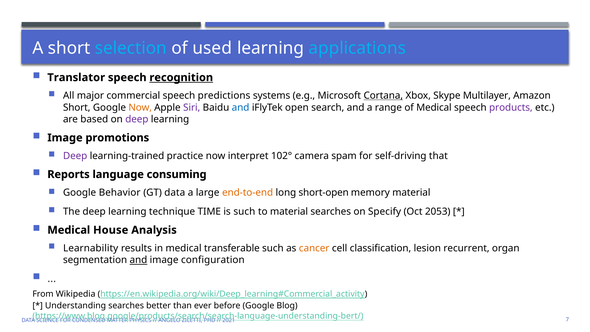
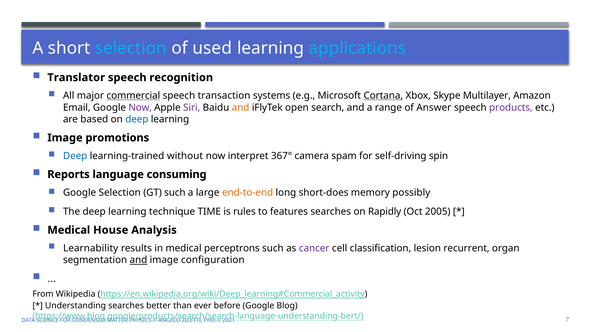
recognition underline: present -> none
commercial underline: none -> present
predictions: predictions -> transaction
Short at (77, 107): Short -> Email
Now at (140, 107) colour: orange -> purple
and at (241, 107) colour: blue -> orange
of Medical: Medical -> Answer
deep at (137, 119) colour: purple -> blue
Deep at (75, 156) colour: purple -> blue
practice: practice -> without
102°: 102° -> 367°
that: that -> spin
Google Behavior: Behavior -> Selection
GT data: data -> such
short-open: short-open -> short-does
memory material: material -> possibly
is such: such -> rules
to material: material -> features
Specify: Specify -> Rapidly
2053: 2053 -> 2005
transferable: transferable -> perceptrons
cancer colour: orange -> purple
